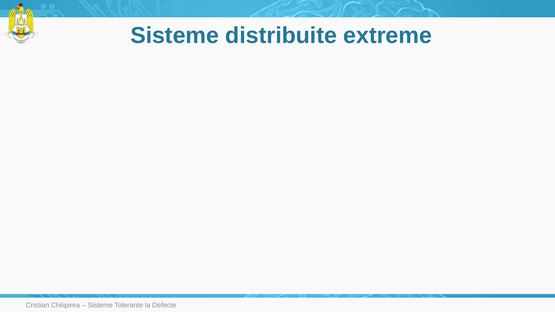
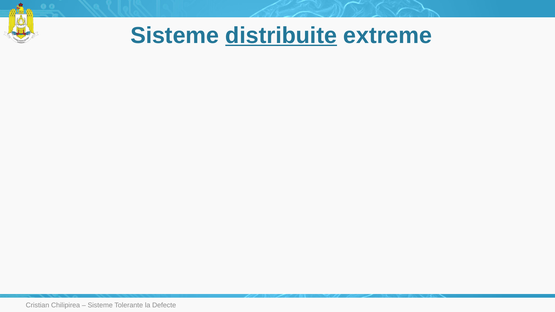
distribuite underline: none -> present
